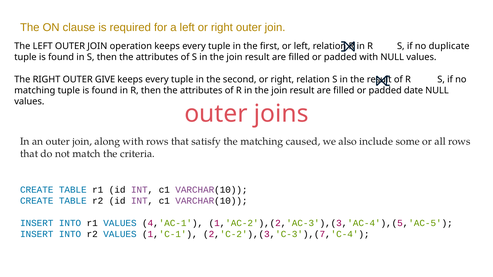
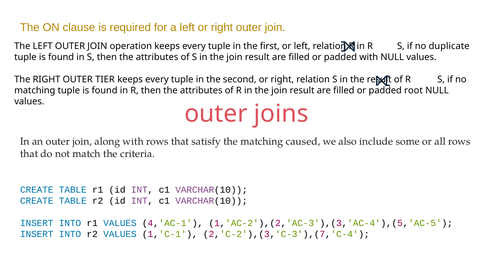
GIVE: GIVE -> TIER
date: date -> root
